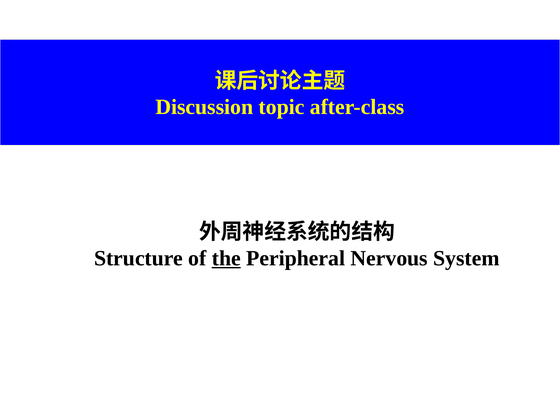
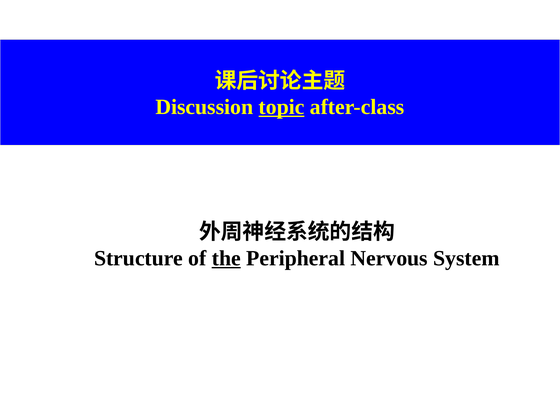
topic underline: none -> present
